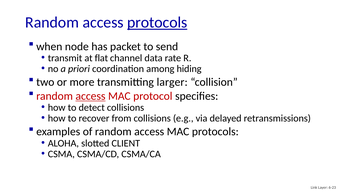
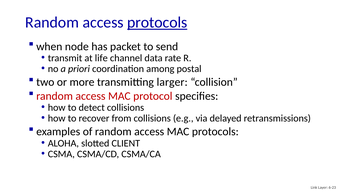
flat: flat -> life
hiding: hiding -> postal
access at (90, 96) underline: present -> none
